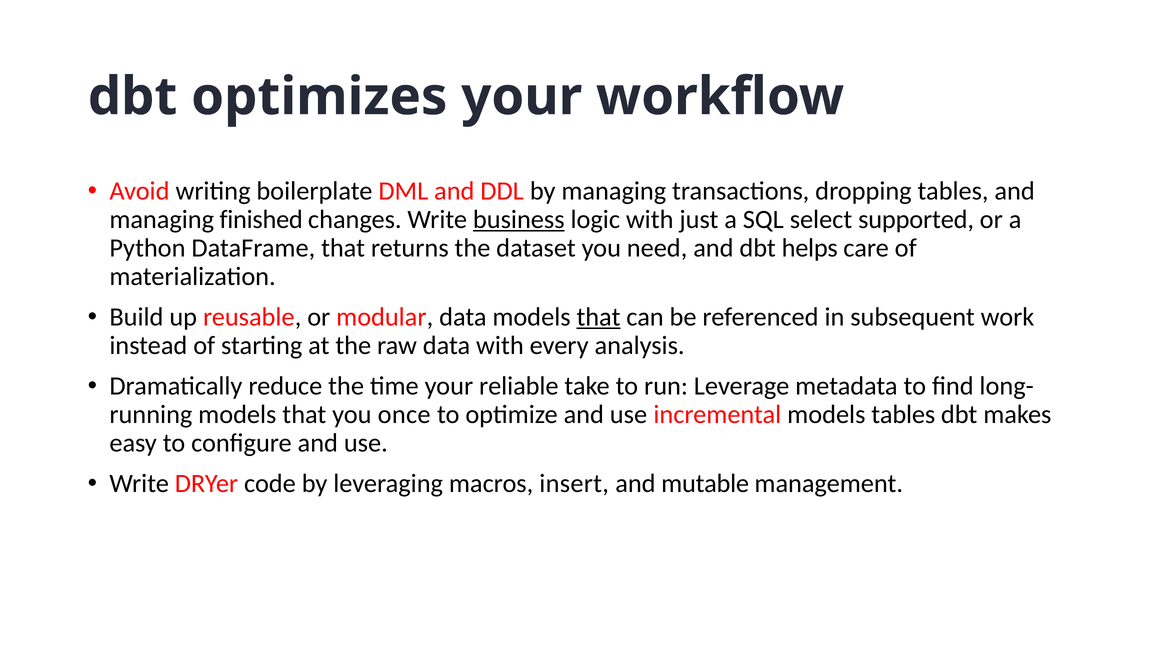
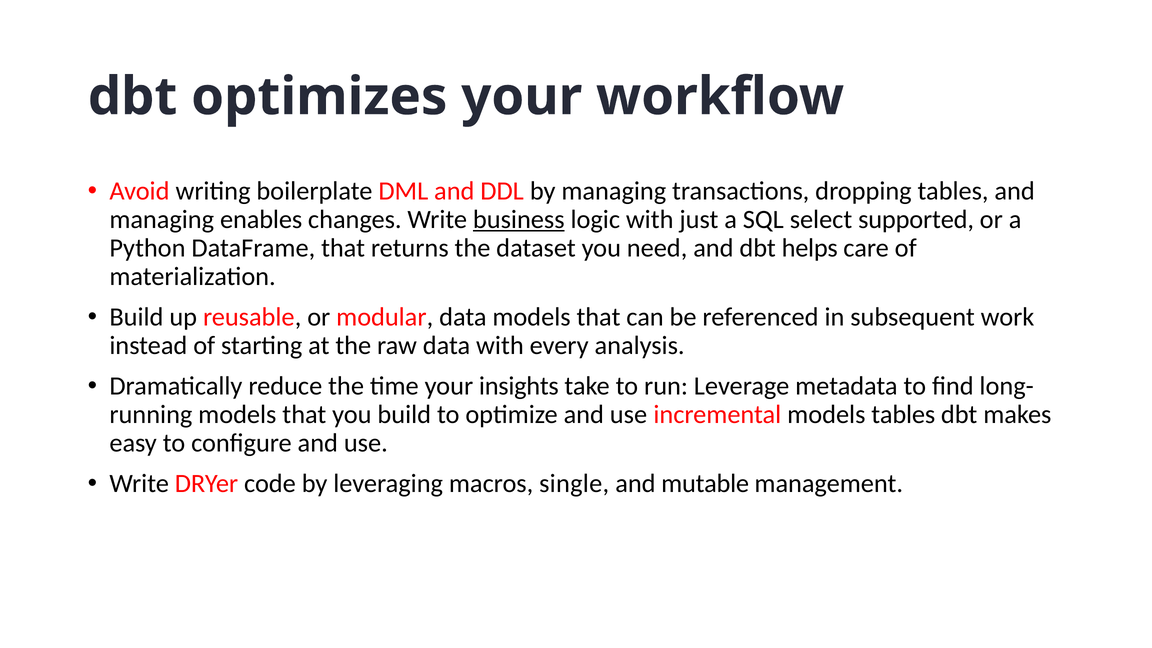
finished: finished -> enables
that at (599, 317) underline: present -> none
reliable: reliable -> insights
you once: once -> build
insert: insert -> single
